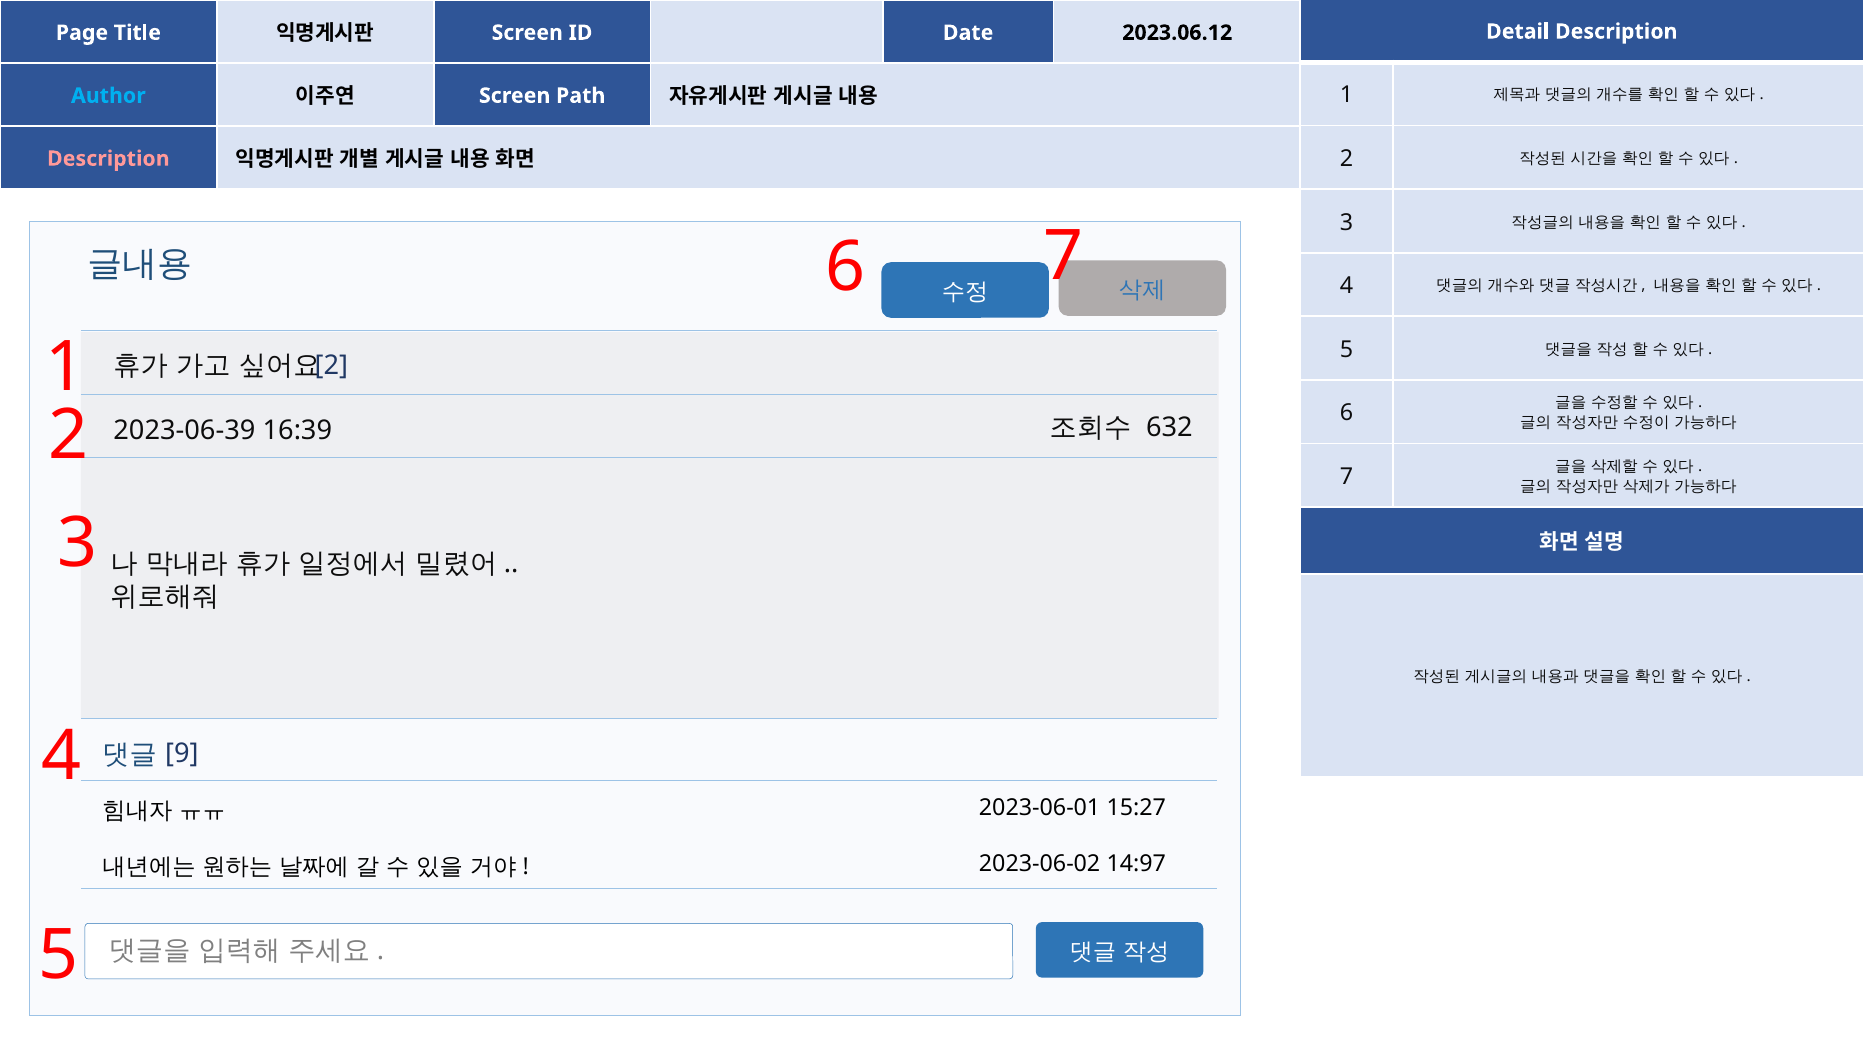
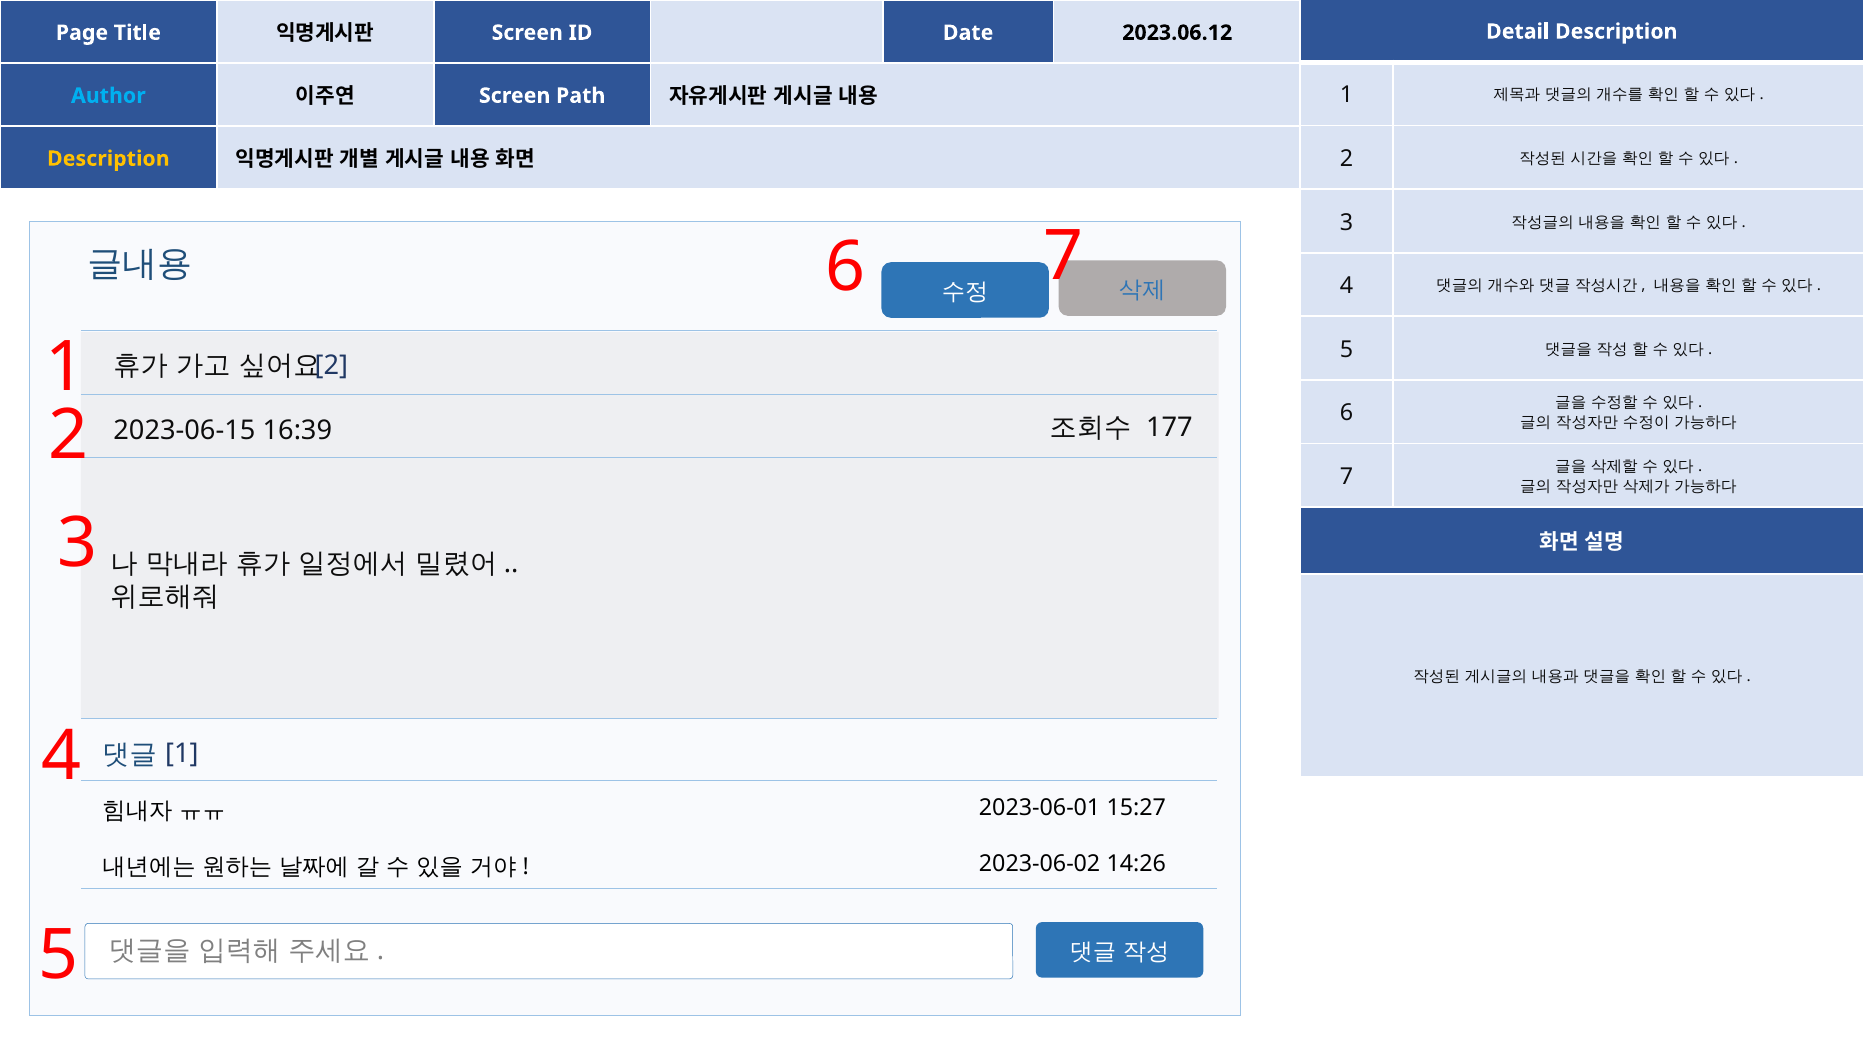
Description at (108, 159) colour: pink -> yellow
2023-06-39: 2023-06-39 -> 2023-06-15
632: 632 -> 177
9 at (182, 754): 9 -> 1
14:97: 14:97 -> 14:26
